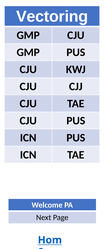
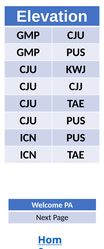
Vectoring: Vectoring -> Elevation
